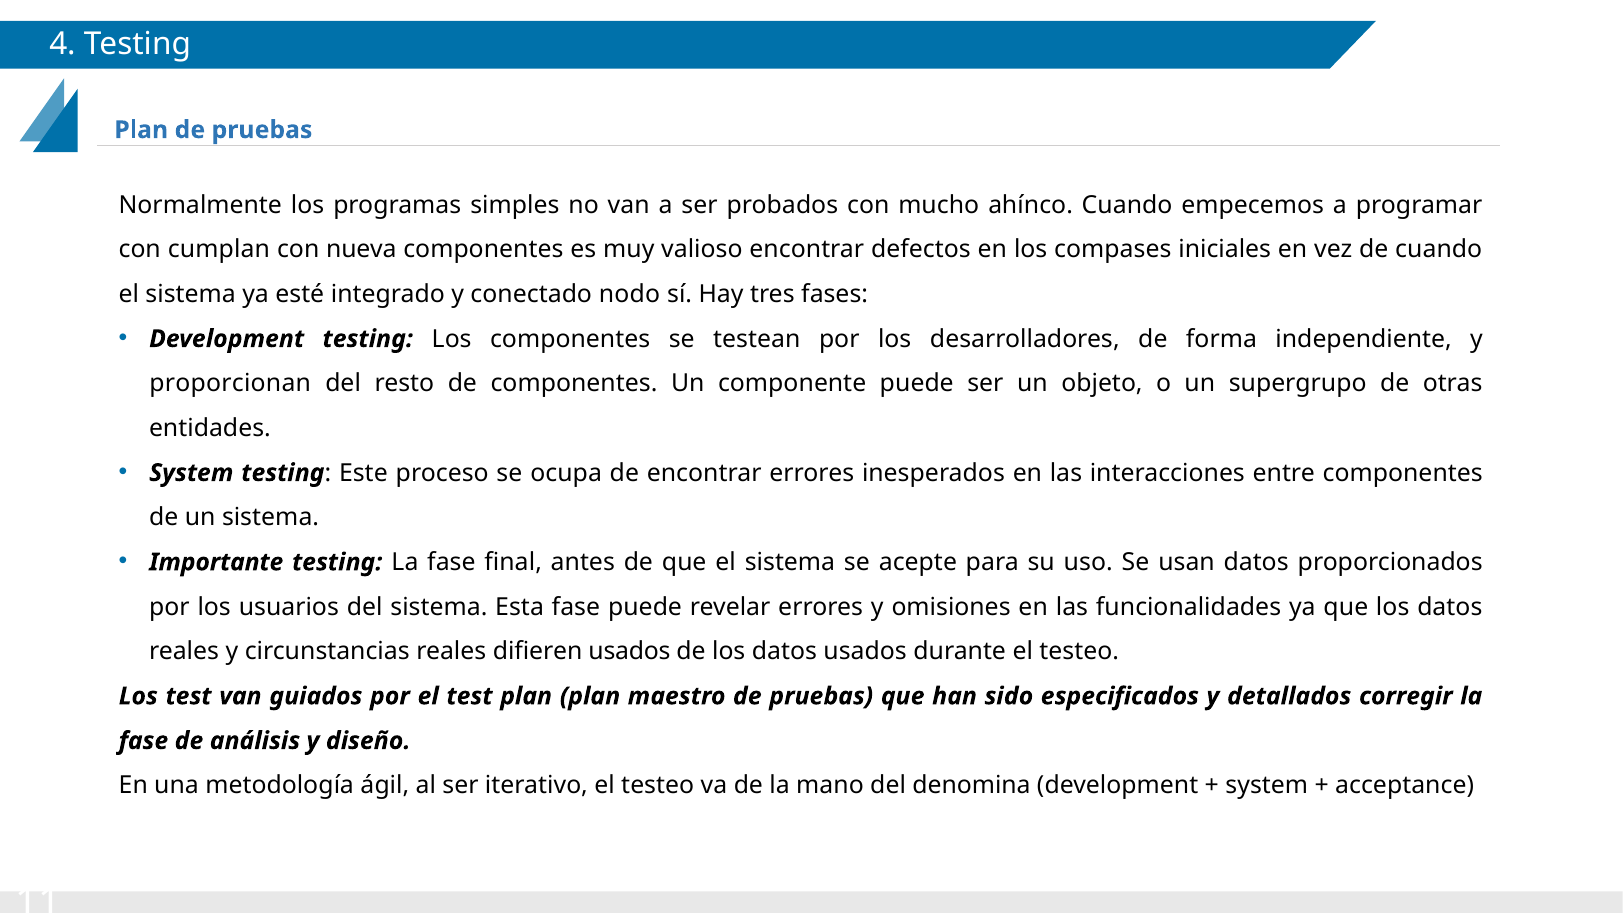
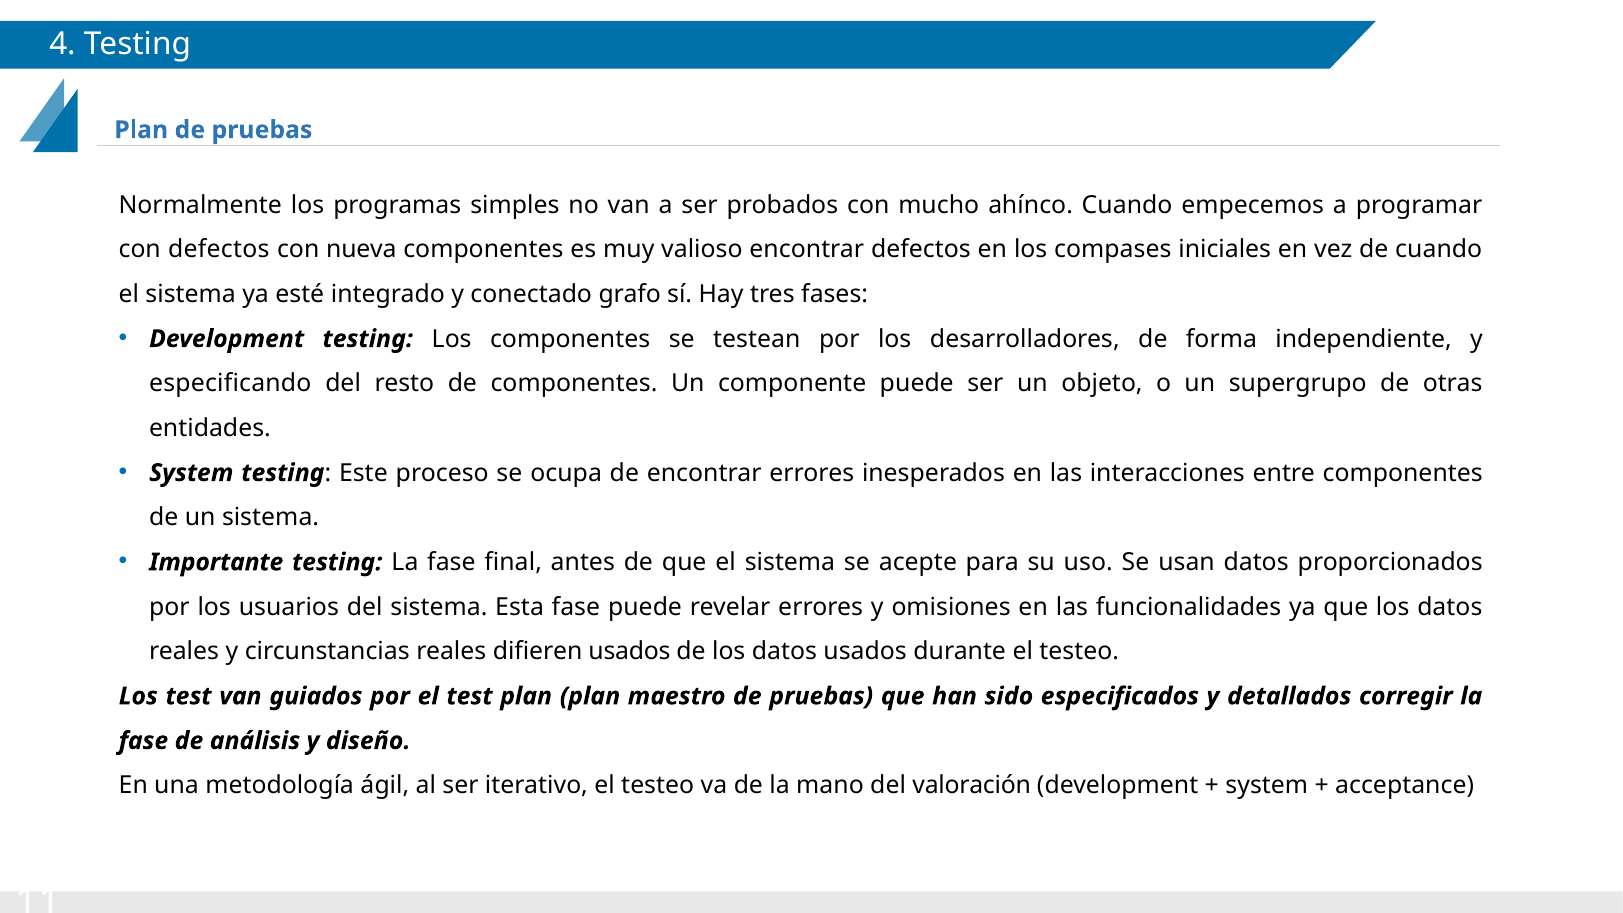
con cumplan: cumplan -> defectos
nodo: nodo -> grafo
proporcionan: proporcionan -> especificando
denomina: denomina -> valoración
